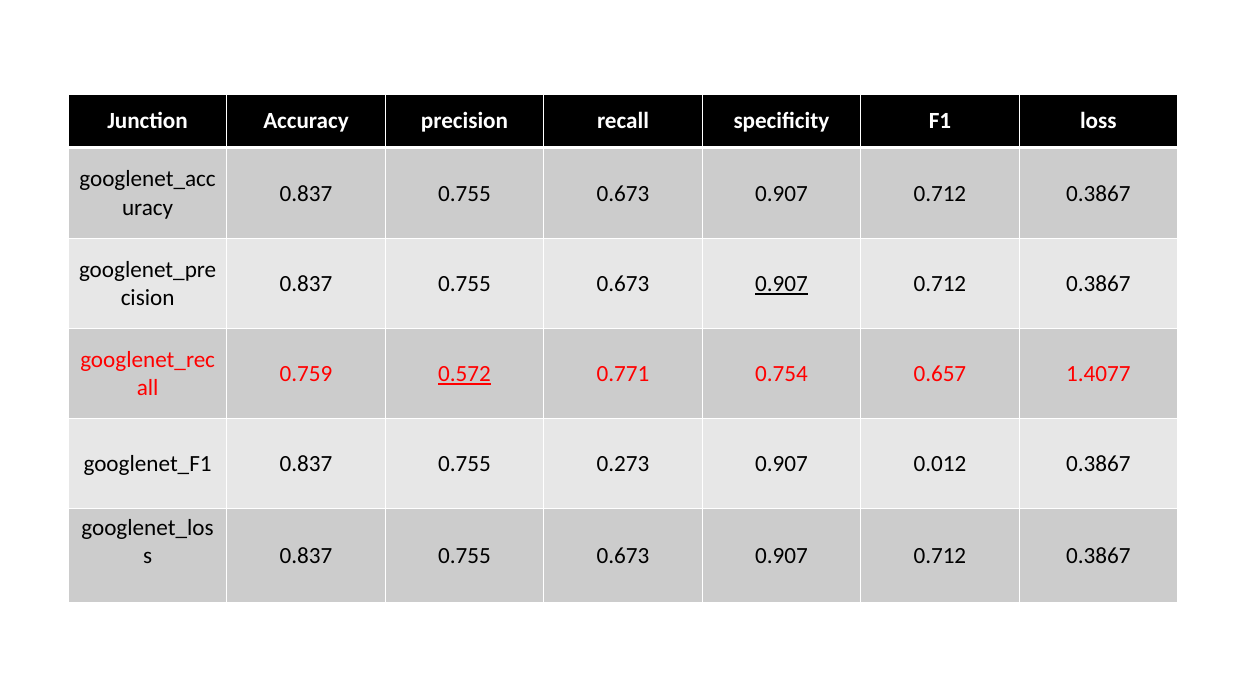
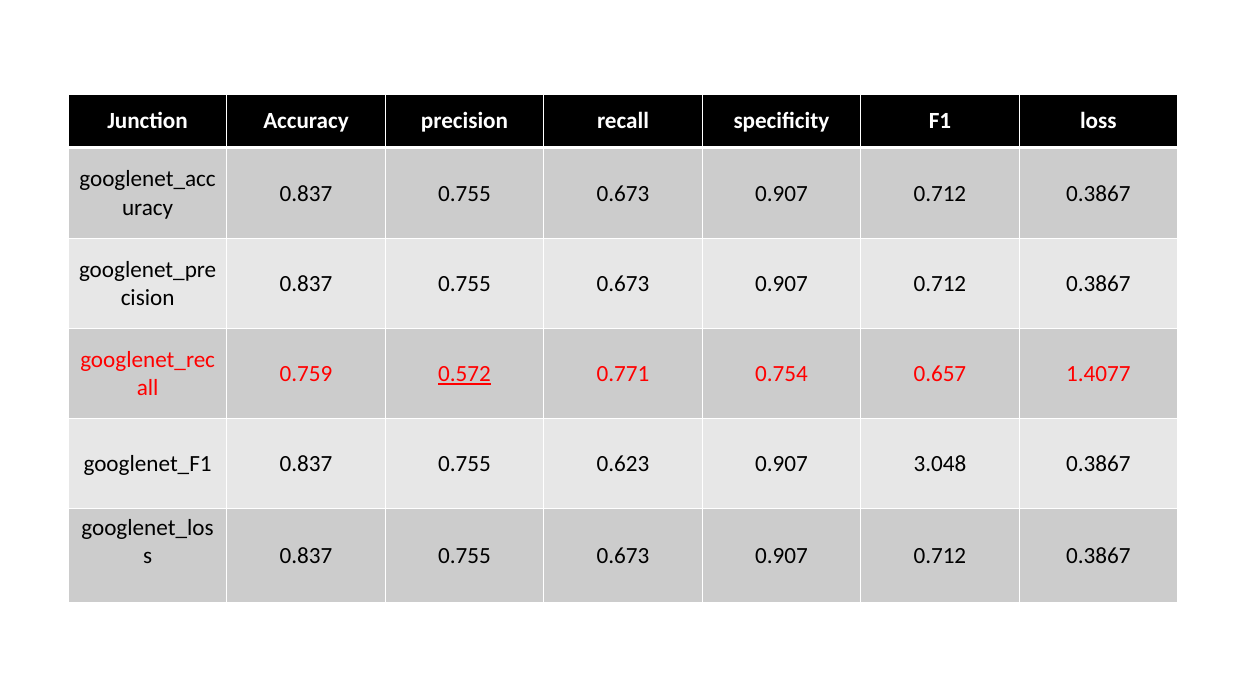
0.907 at (781, 284) underline: present -> none
0.273: 0.273 -> 0.623
0.012: 0.012 -> 3.048
